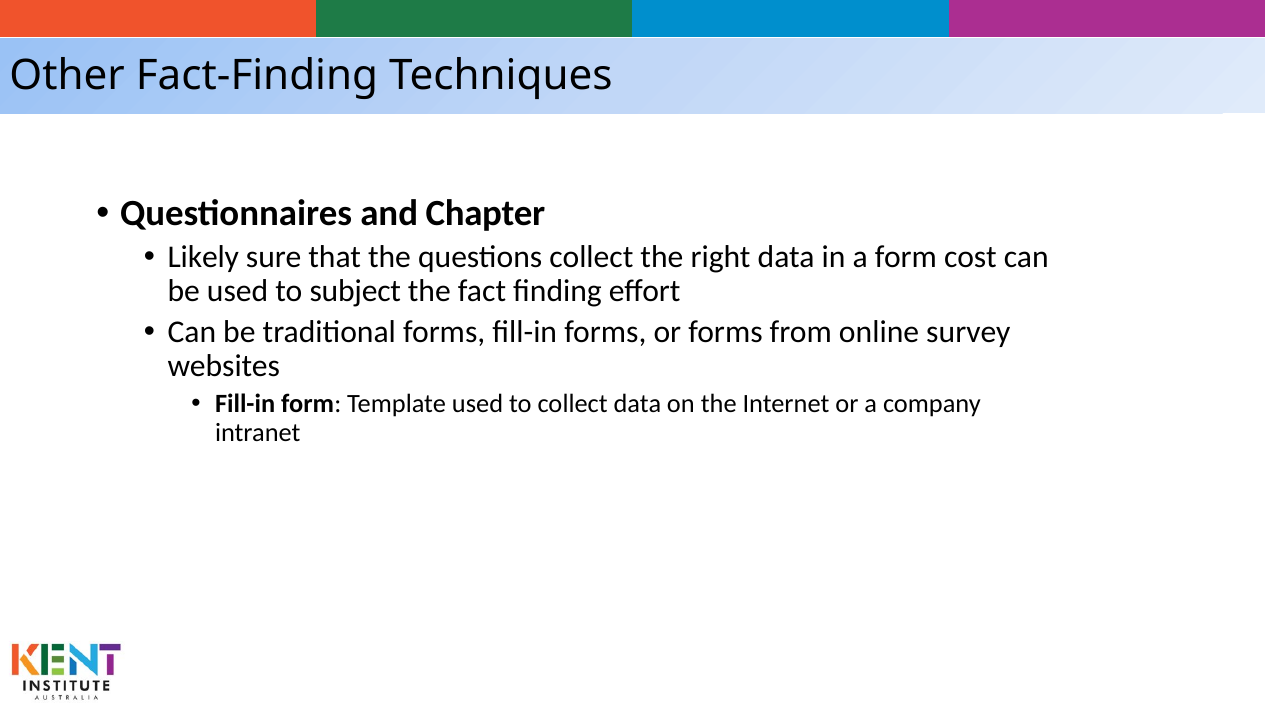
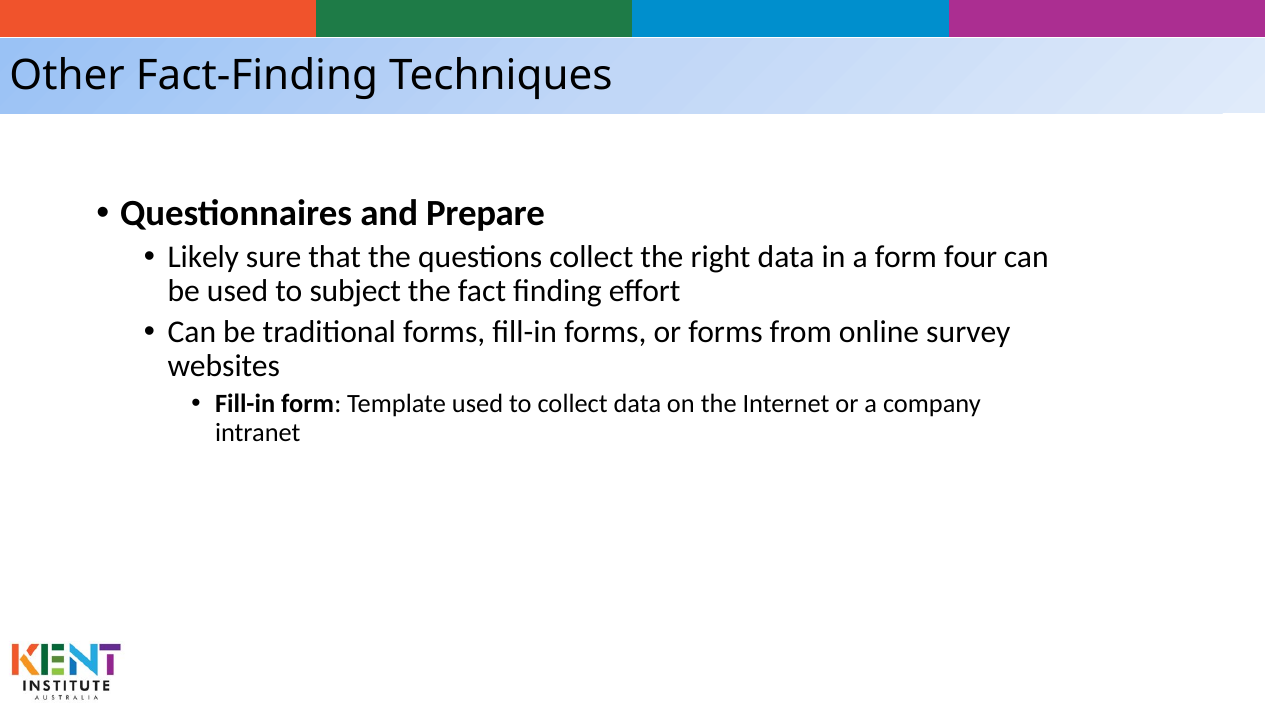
Chapter: Chapter -> Prepare
cost: cost -> four
